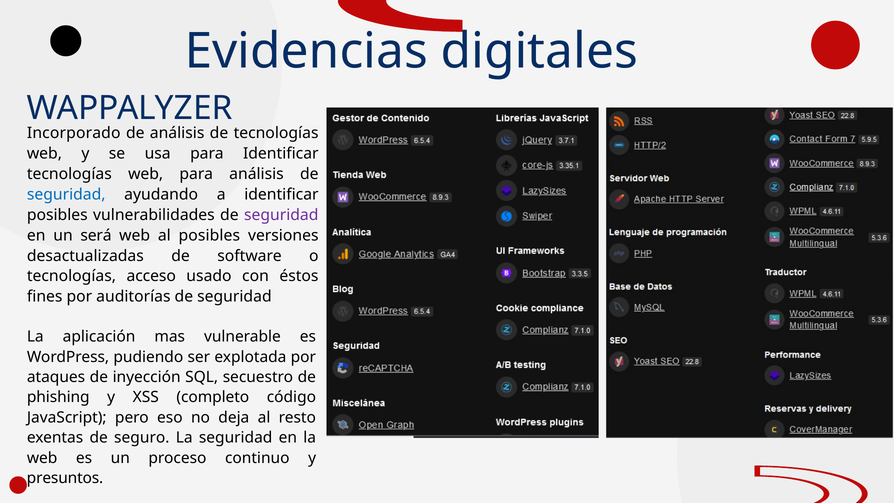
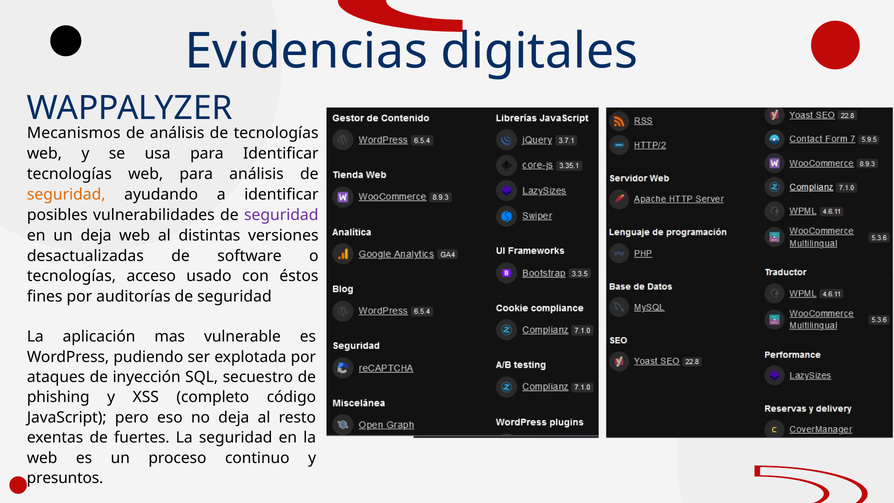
Incorporado: Incorporado -> Mecanismos
seguridad at (66, 194) colour: blue -> orange
un será: será -> deja
al posibles: posibles -> distintas
seguro: seguro -> fuertes
